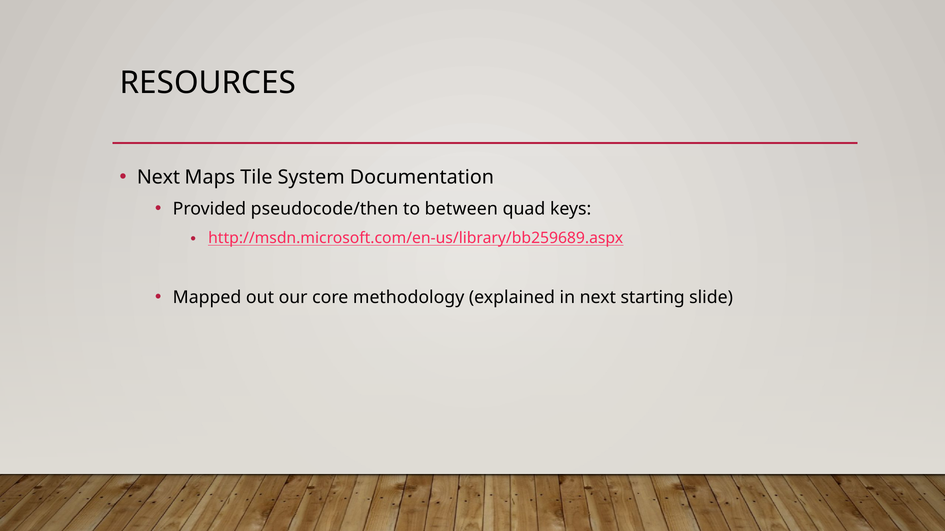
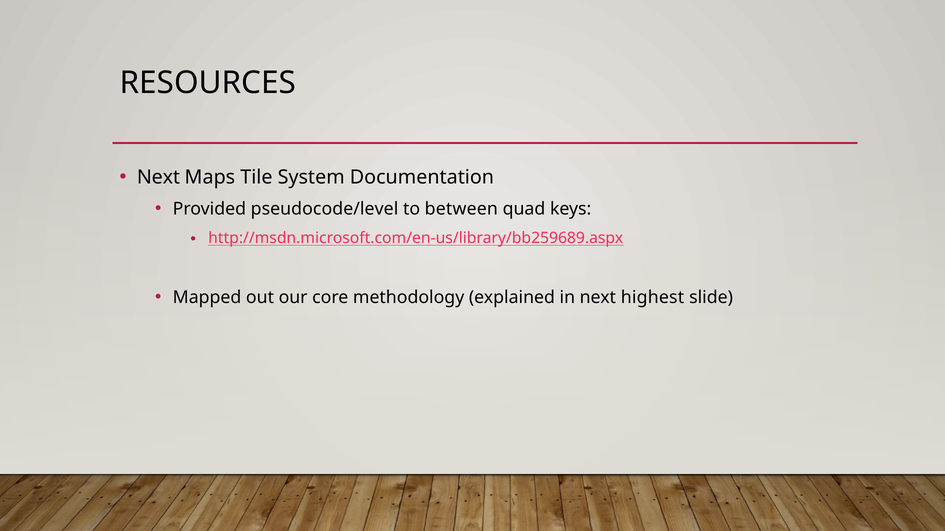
pseudocode/then: pseudocode/then -> pseudocode/level
starting: starting -> highest
